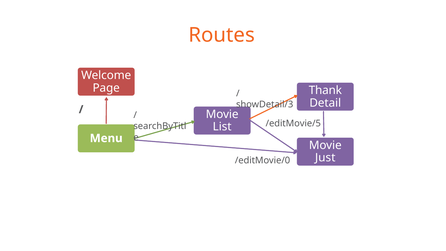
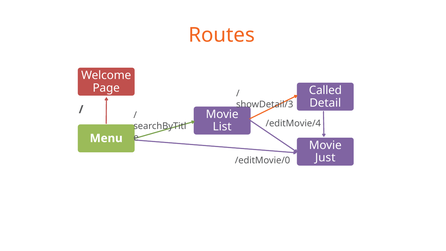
Thank: Thank -> Called
/editMovie/5: /editMovie/5 -> /editMovie/4
